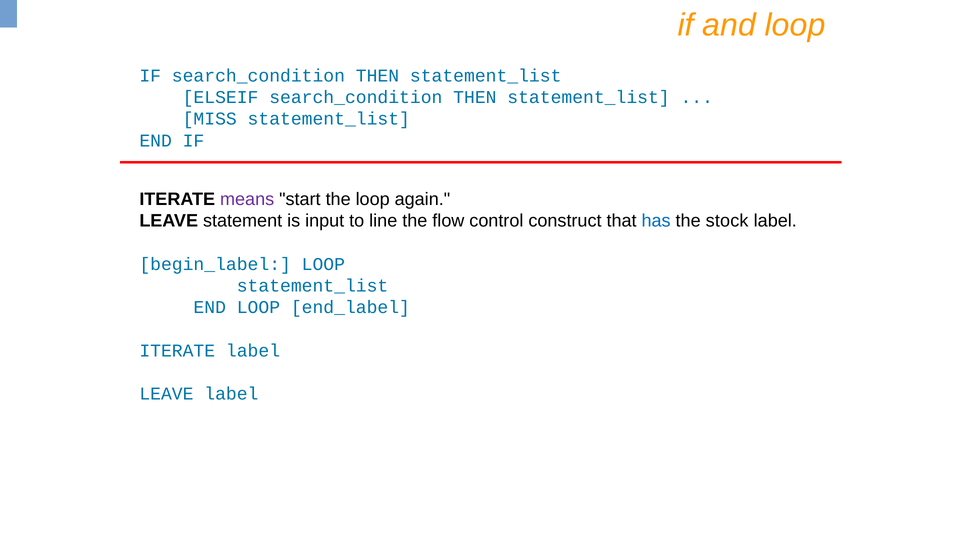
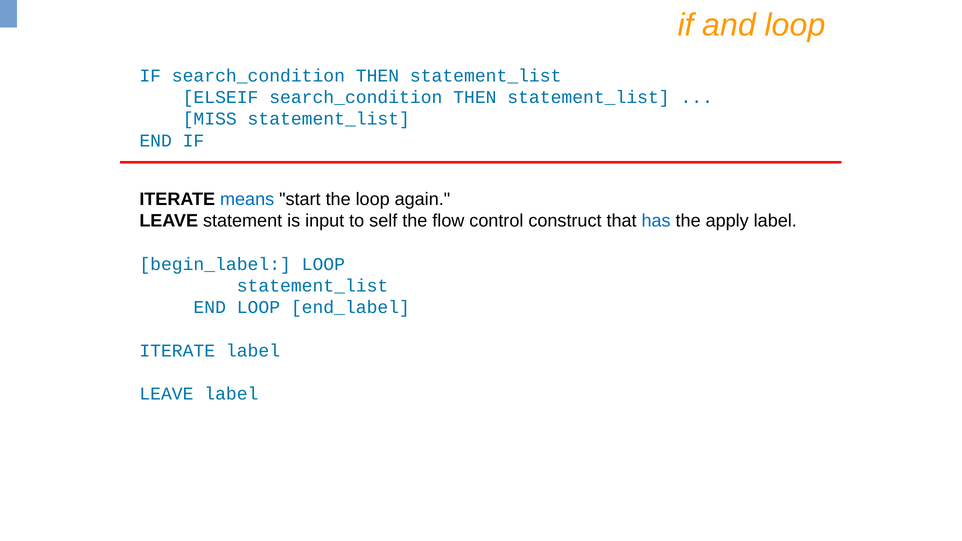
means colour: purple -> blue
line: line -> self
stock: stock -> apply
